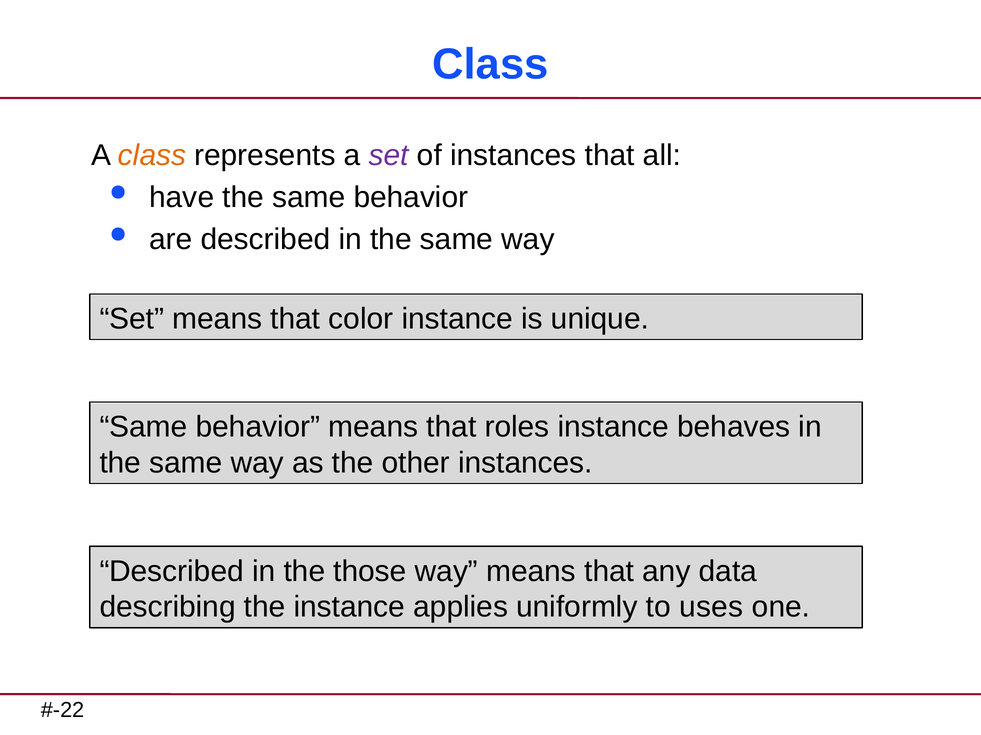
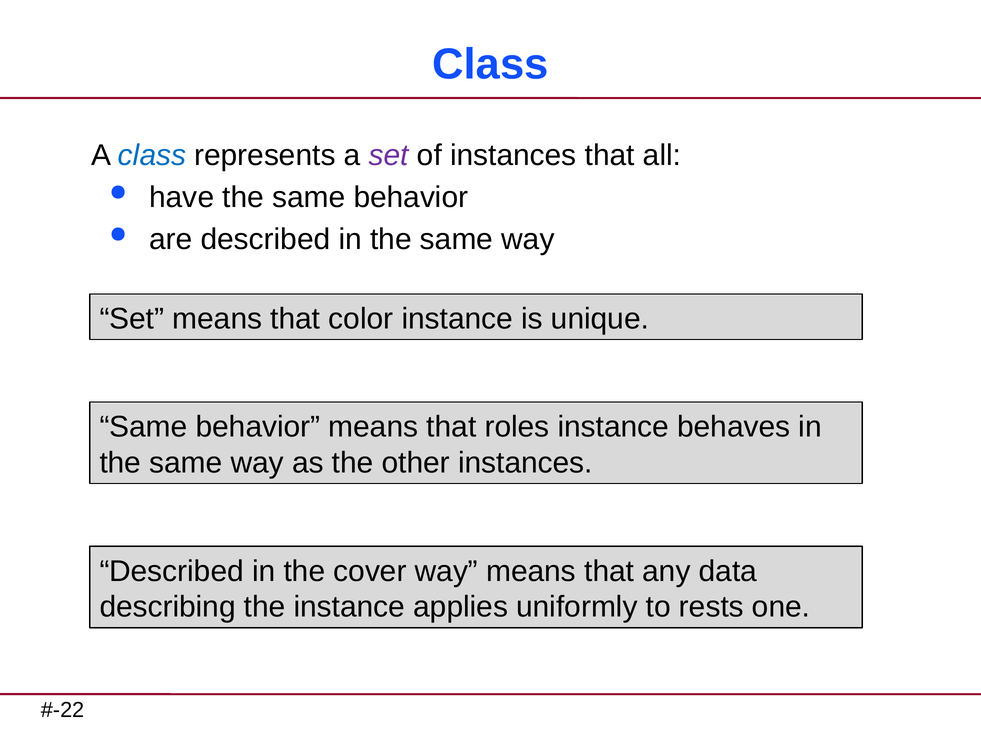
class at (152, 156) colour: orange -> blue
those: those -> cover
uses: uses -> rests
